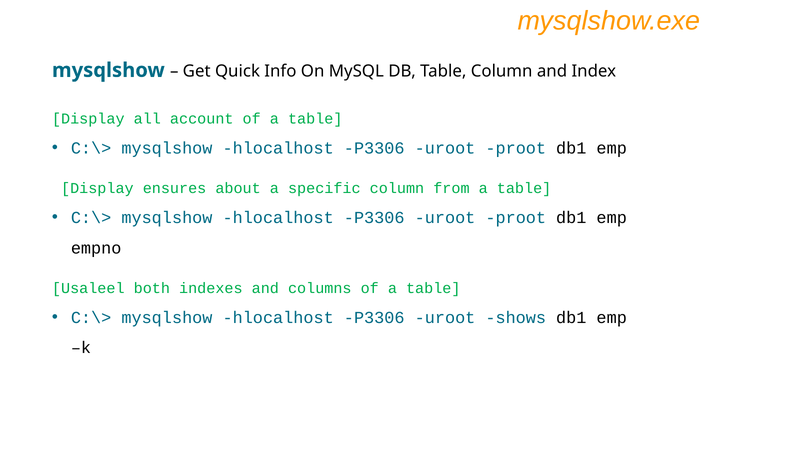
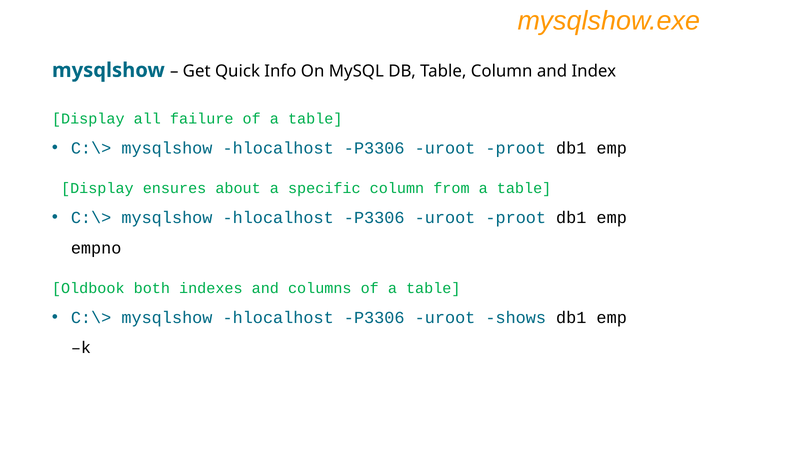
account: account -> failure
Usaleel: Usaleel -> Oldbook
